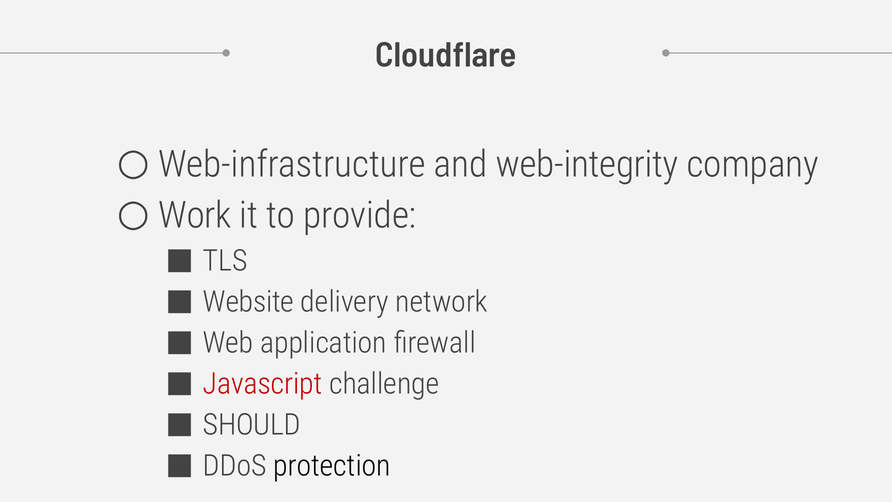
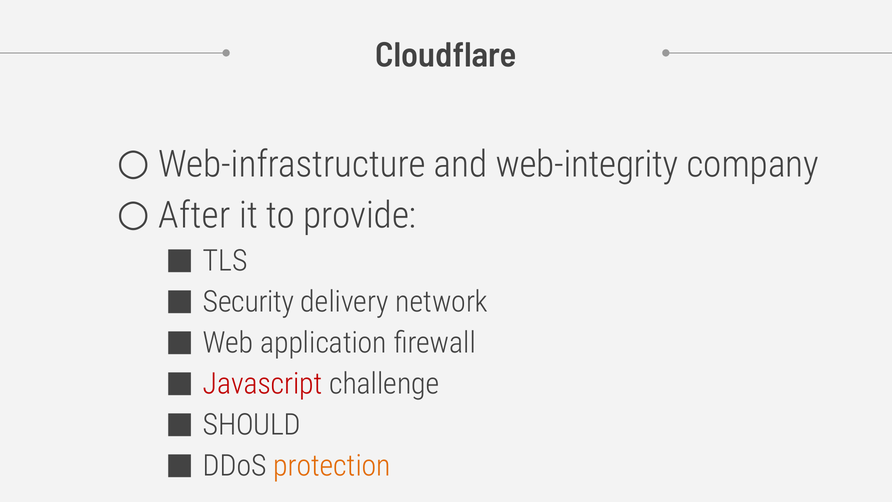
Work: Work -> After
Website: Website -> Security
protection colour: black -> orange
